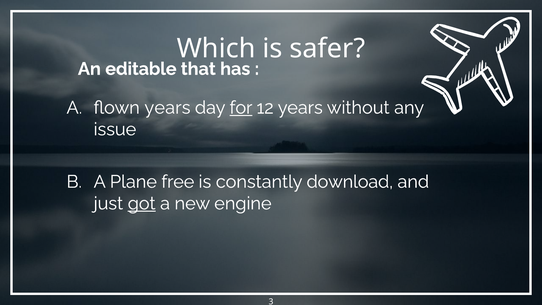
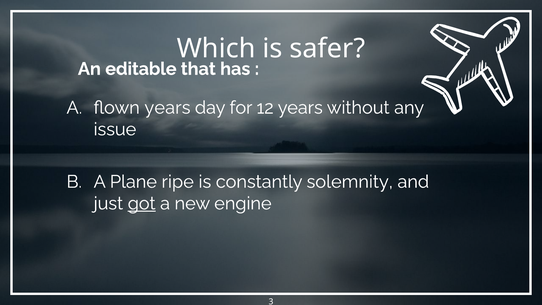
for underline: present -> none
free: free -> ripe
download: download -> solemnity
